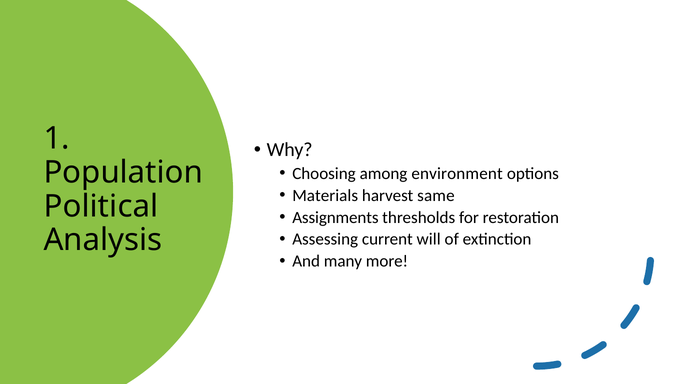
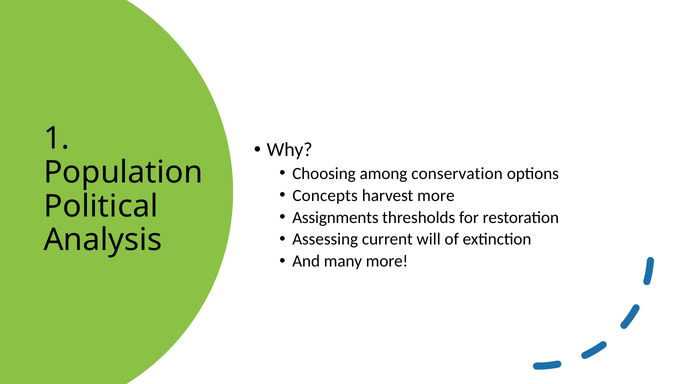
environment: environment -> conservation
Materials: Materials -> Concepts
harvest same: same -> more
